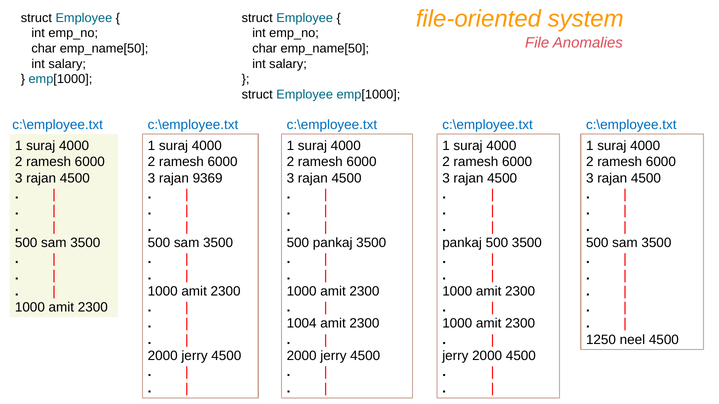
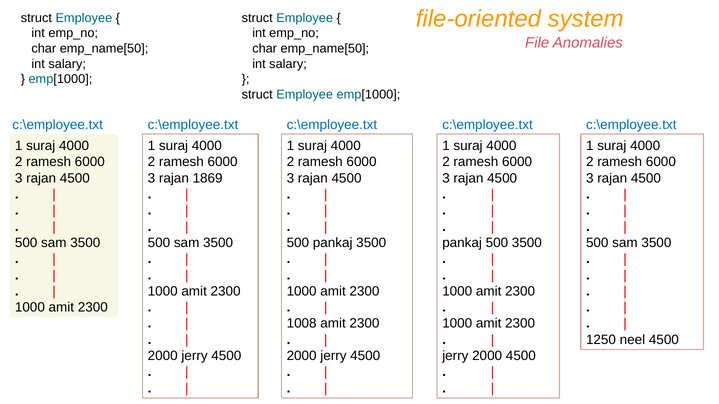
9369: 9369 -> 1869
1004: 1004 -> 1008
